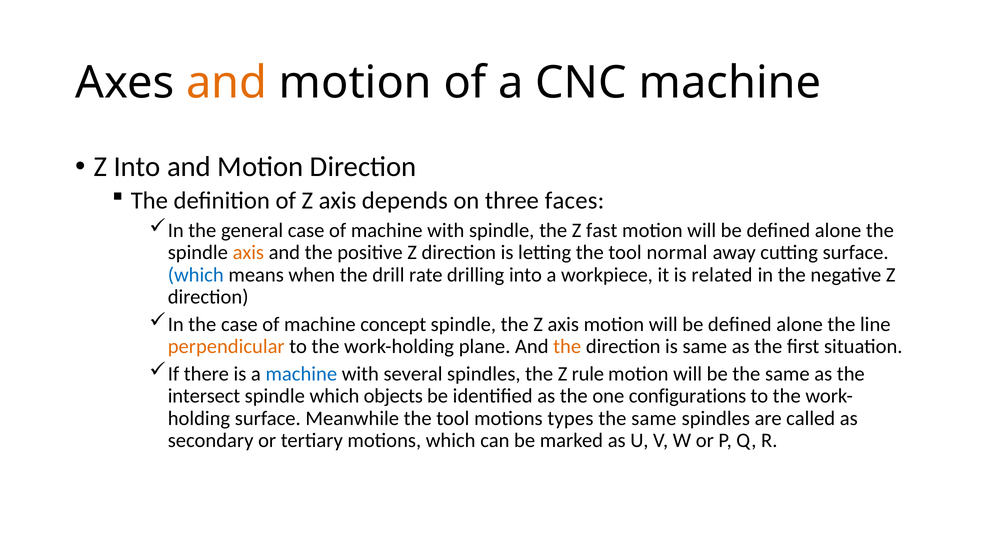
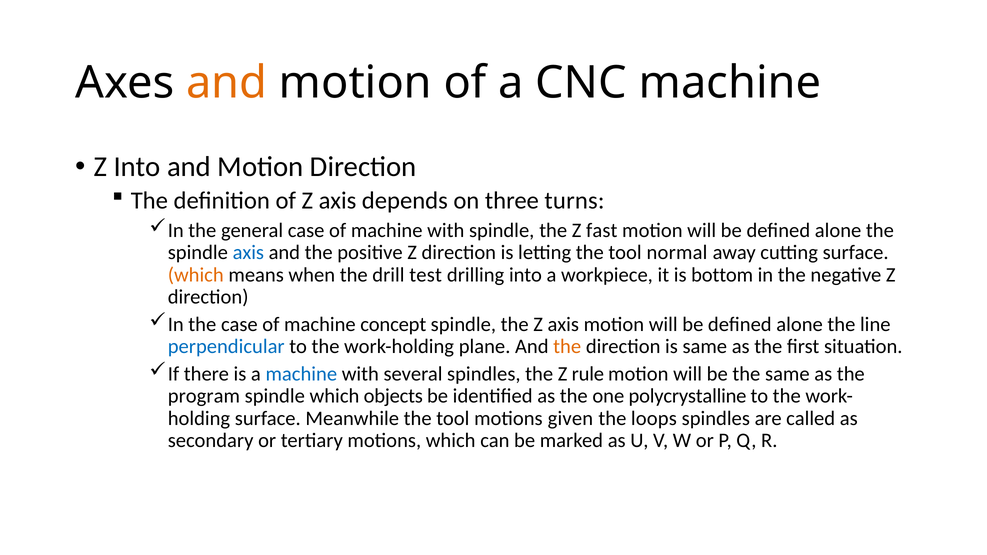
faces: faces -> turns
axis at (248, 253) colour: orange -> blue
which at (196, 275) colour: blue -> orange
rate: rate -> test
related: related -> bottom
perpendicular colour: orange -> blue
intersect: intersect -> program
configurations: configurations -> polycrystalline
types: types -> given
same at (654, 418): same -> loops
